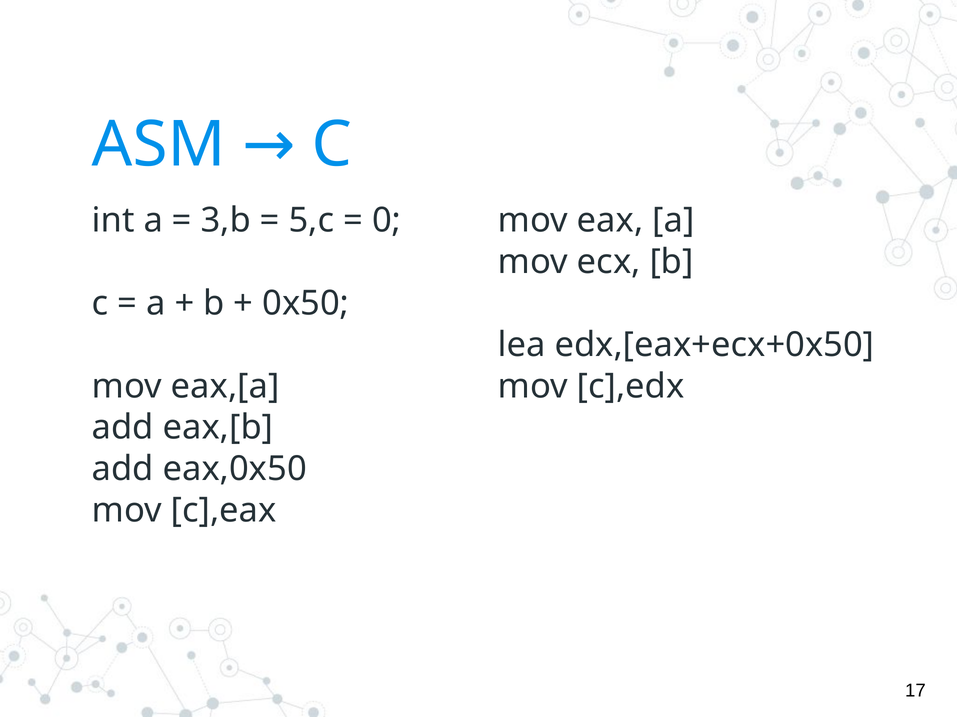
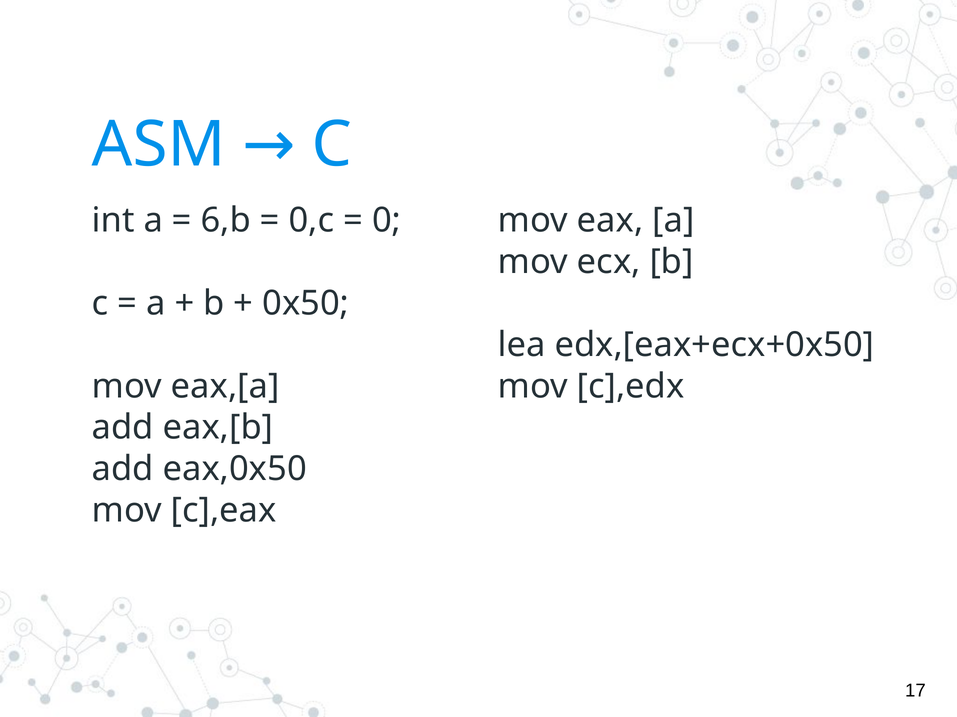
3,b: 3,b -> 6,b
5,c: 5,c -> 0,c
